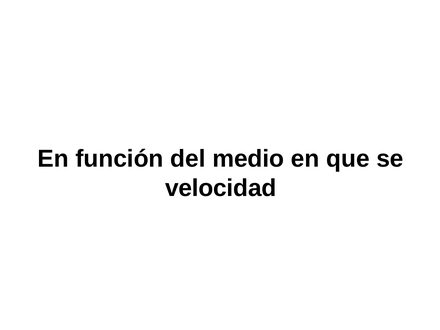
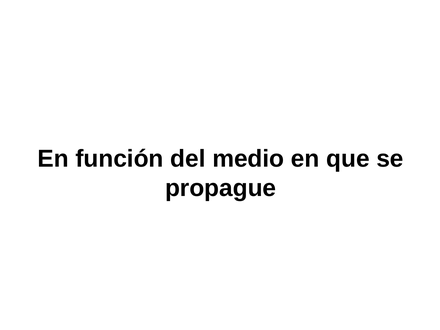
velocidad: velocidad -> propague
